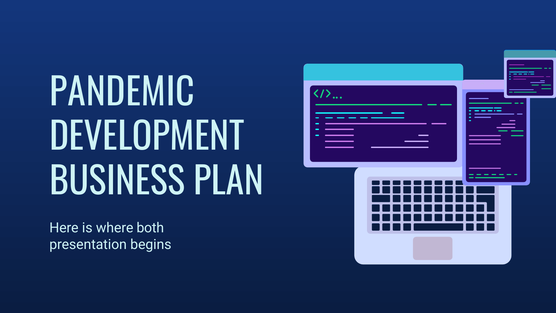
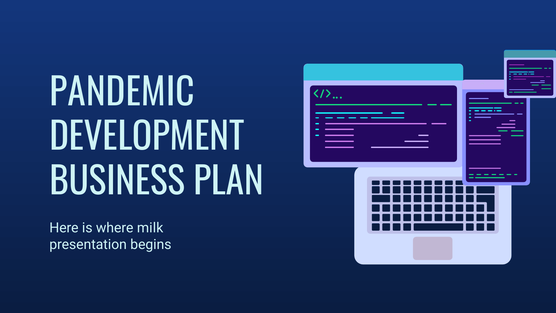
both: both -> milk
